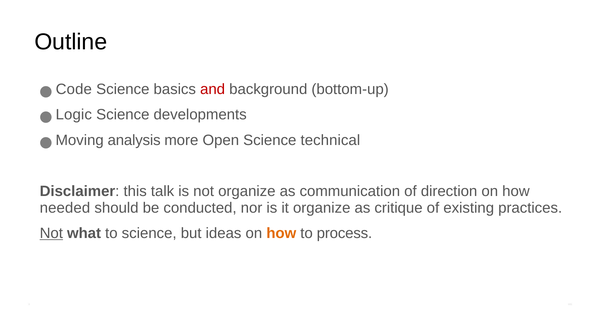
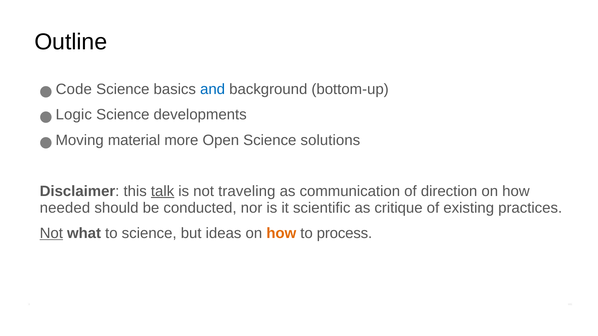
and colour: red -> blue
analysis: analysis -> material
technical: technical -> solutions
talk underline: none -> present
not organize: organize -> traveling
it organize: organize -> scientific
